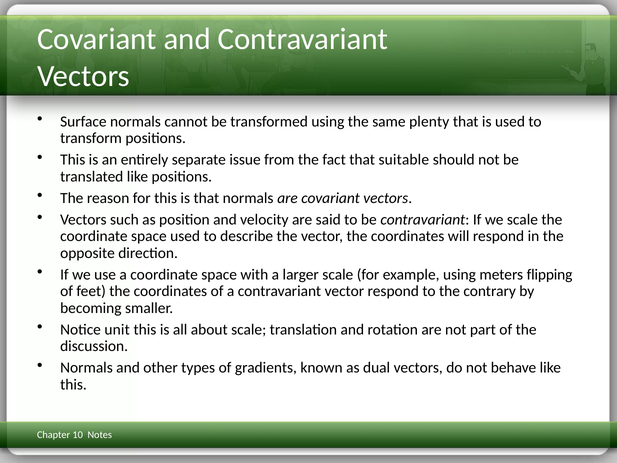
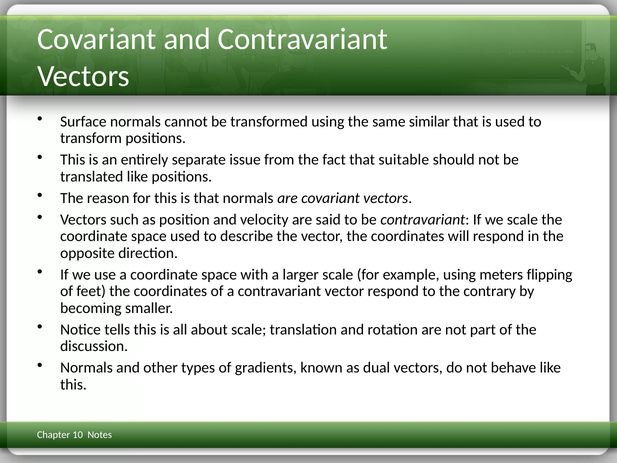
plenty: plenty -> similar
unit: unit -> tells
